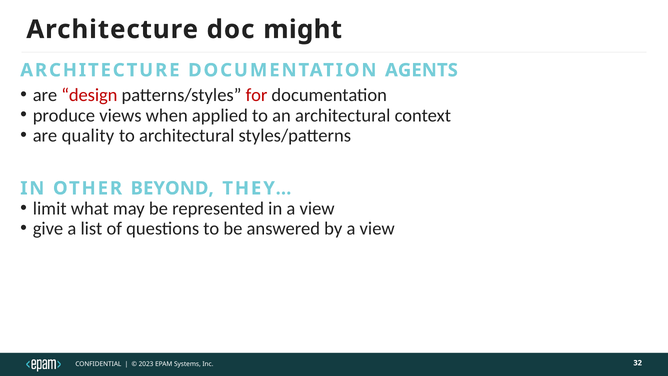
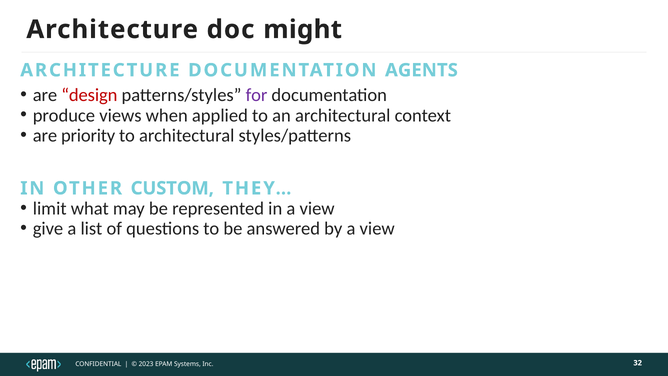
for colour: red -> purple
quality: quality -> priority
BEYOND: BEYOND -> CUSTOM
